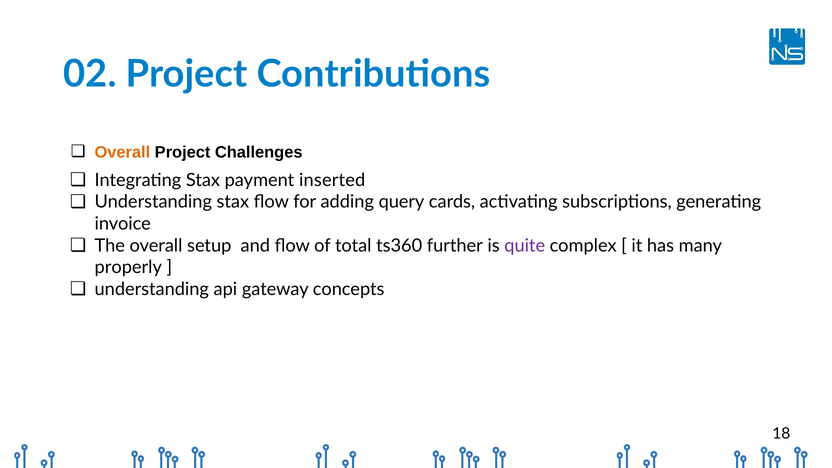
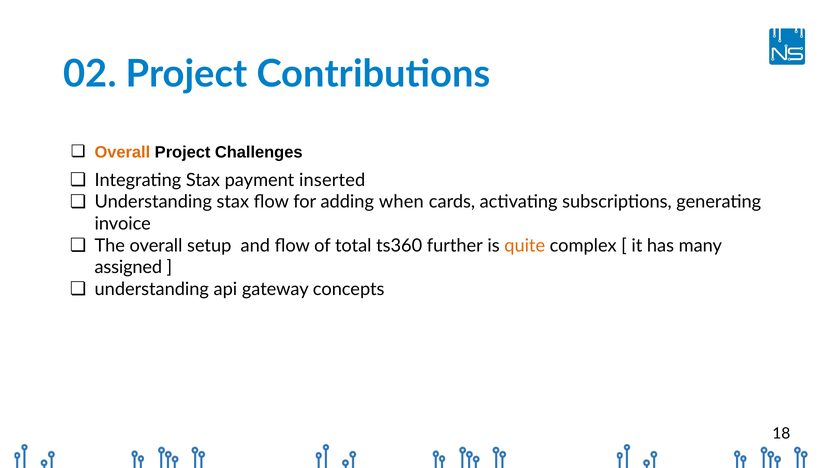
query: query -> when
quite colour: purple -> orange
properly: properly -> assigned
